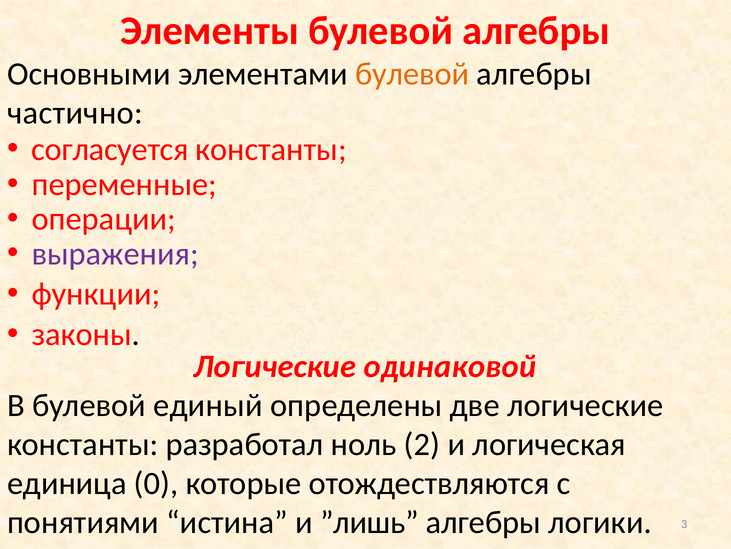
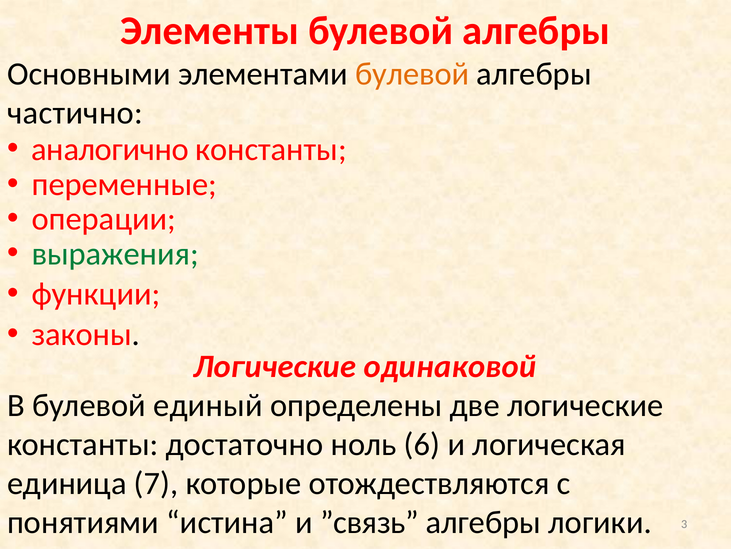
согласуется: согласуется -> аналогично
выражения colour: purple -> green
разработал: разработал -> достаточно
2: 2 -> 6
0: 0 -> 7
”лишь: ”лишь -> ”связь
